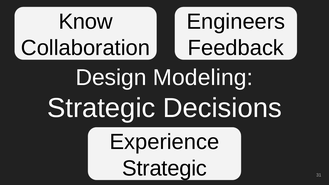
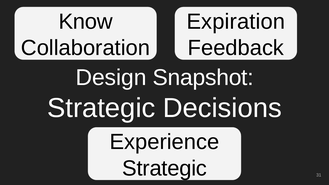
Engineers: Engineers -> Expiration
Modeling: Modeling -> Snapshot
